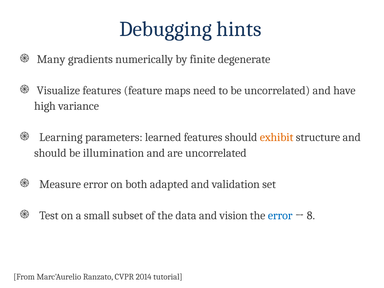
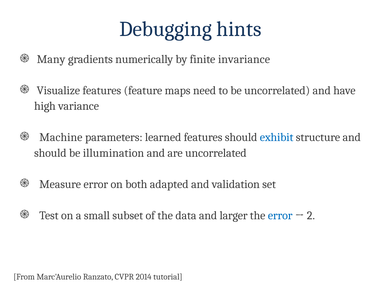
degenerate: degenerate -> invariance
Learning: Learning -> Machine
exhibit colour: orange -> blue
vision: vision -> larger
8: 8 -> 2
